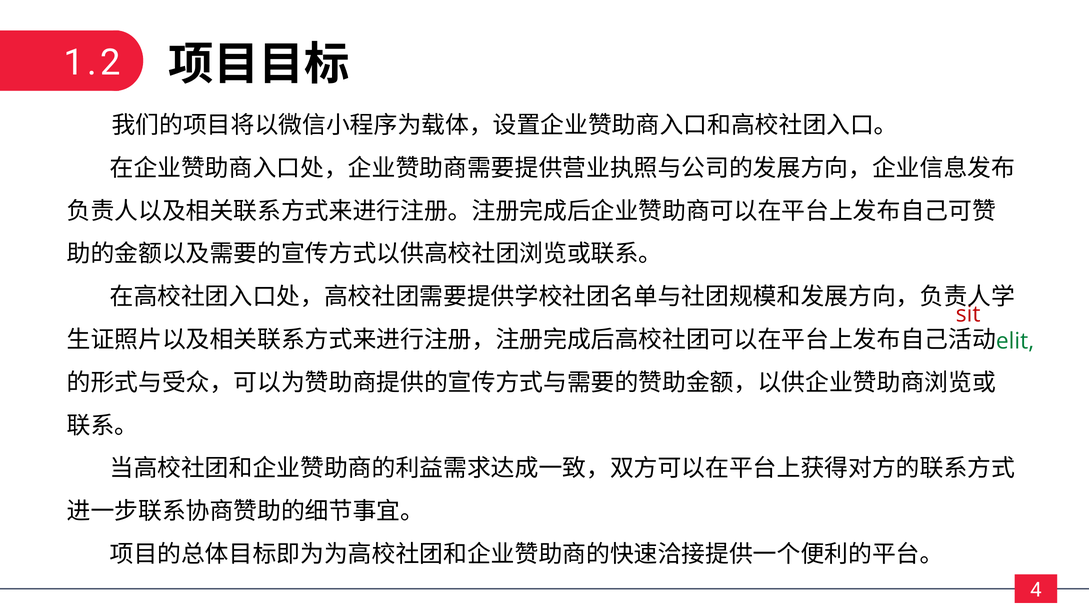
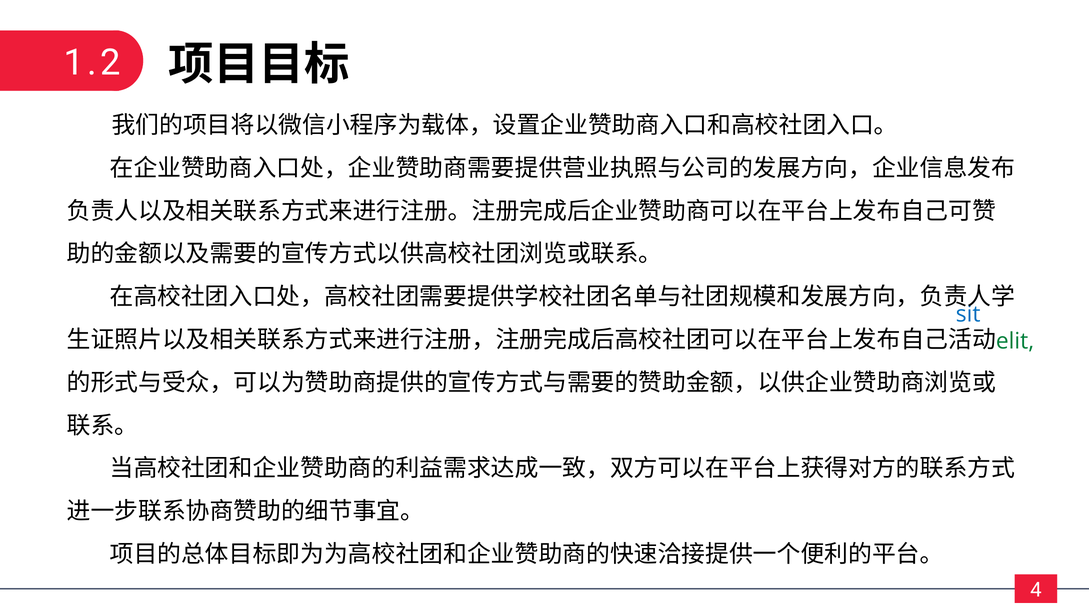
sit colour: red -> blue
